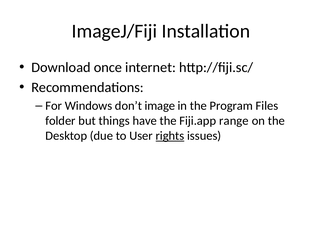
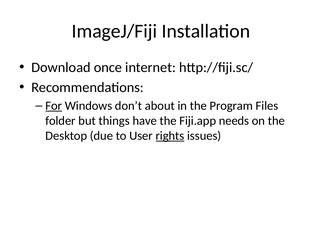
For underline: none -> present
image: image -> about
range: range -> needs
